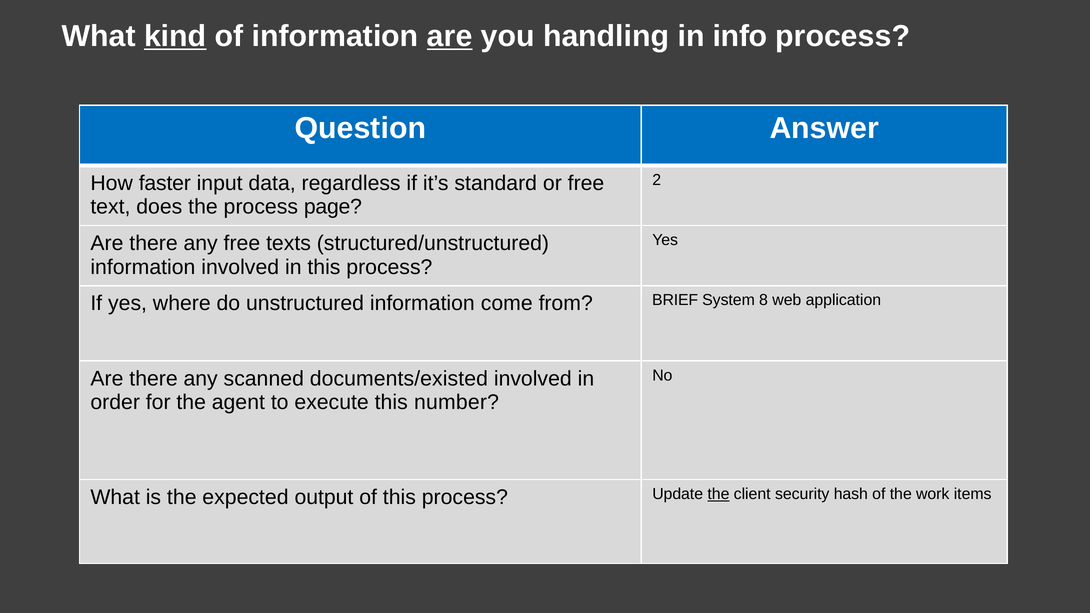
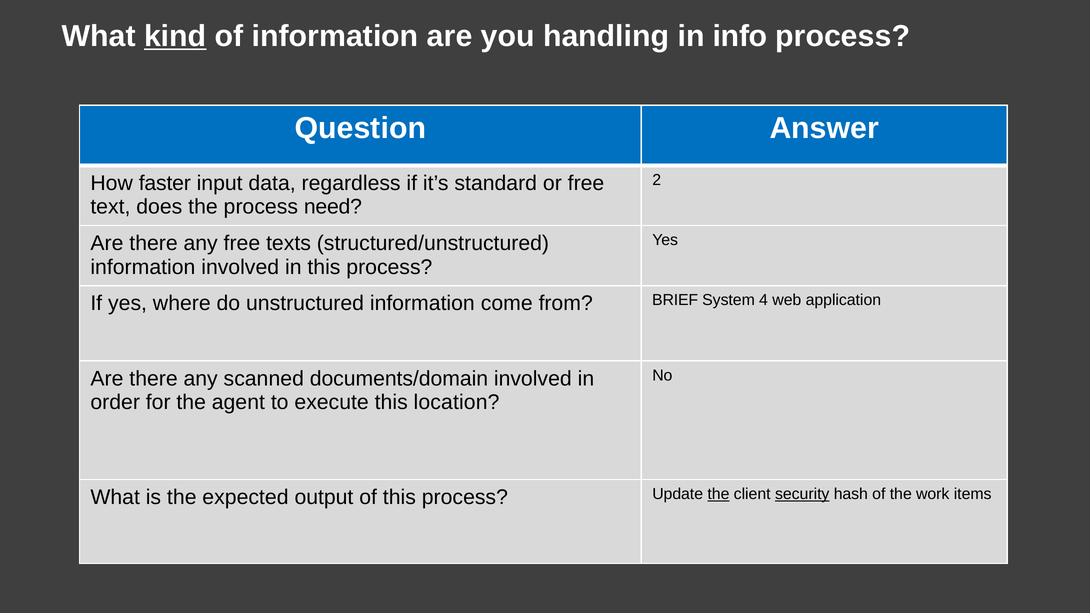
are at (450, 36) underline: present -> none
page: page -> need
8: 8 -> 4
documents/existed: documents/existed -> documents/domain
number: number -> location
security underline: none -> present
